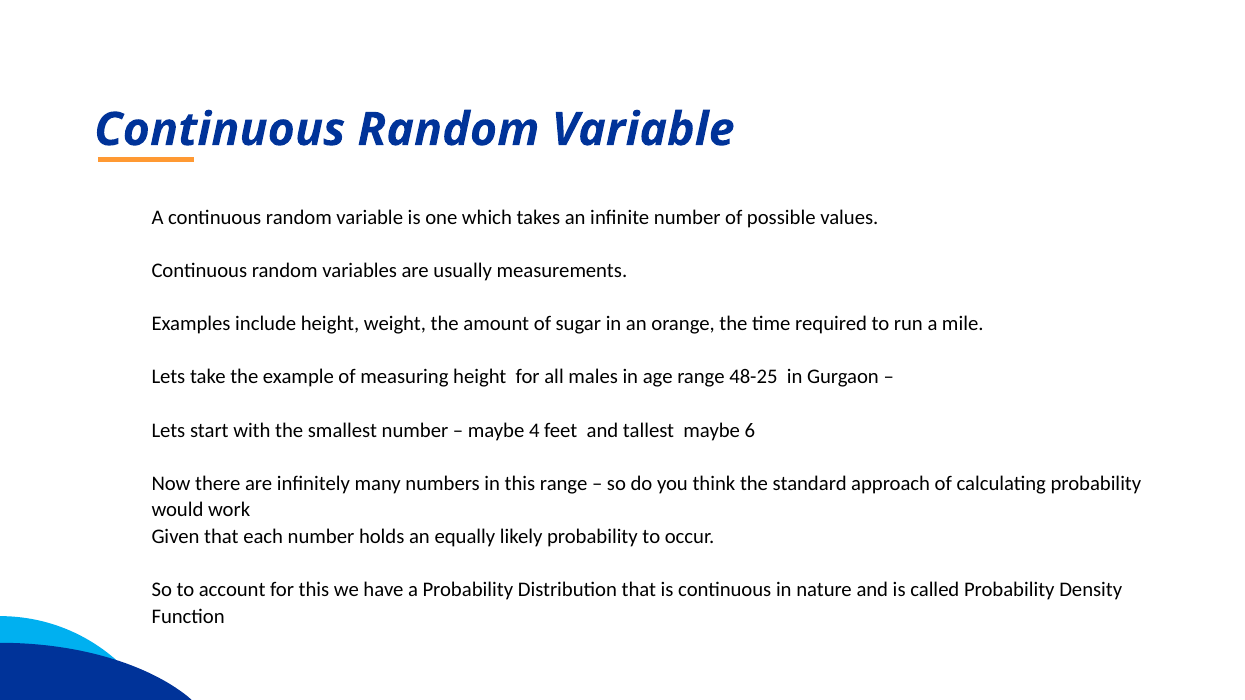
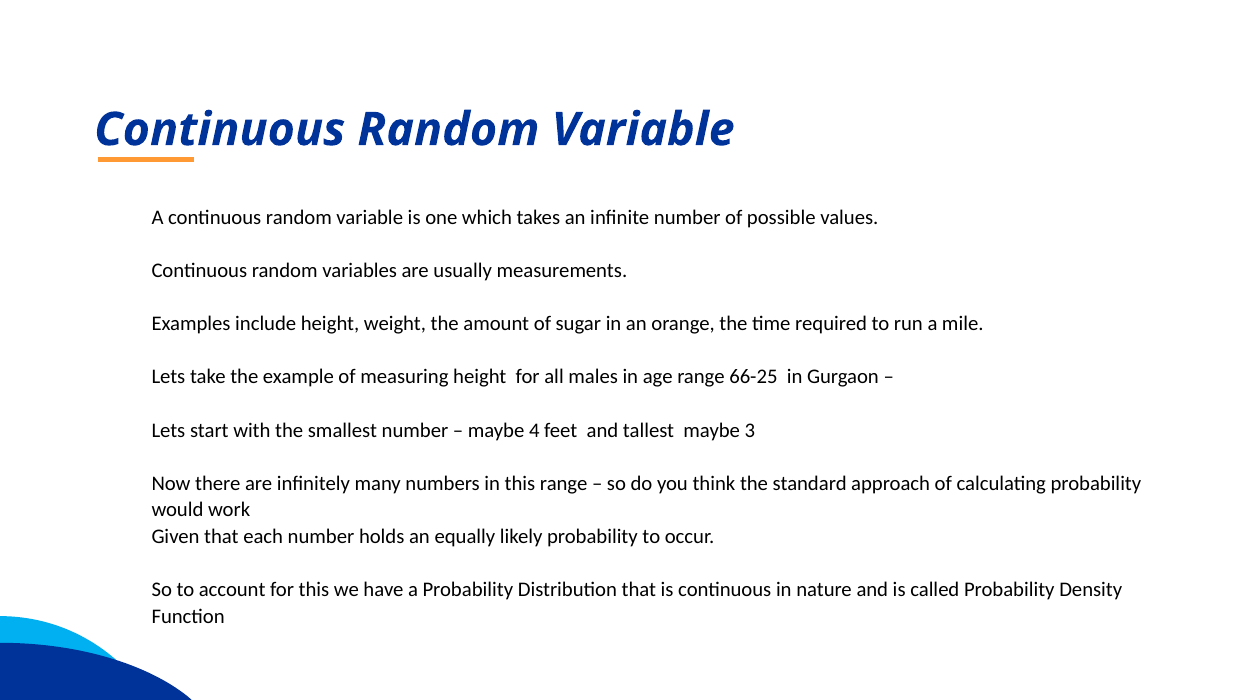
48-25: 48-25 -> 66-25
6: 6 -> 3
